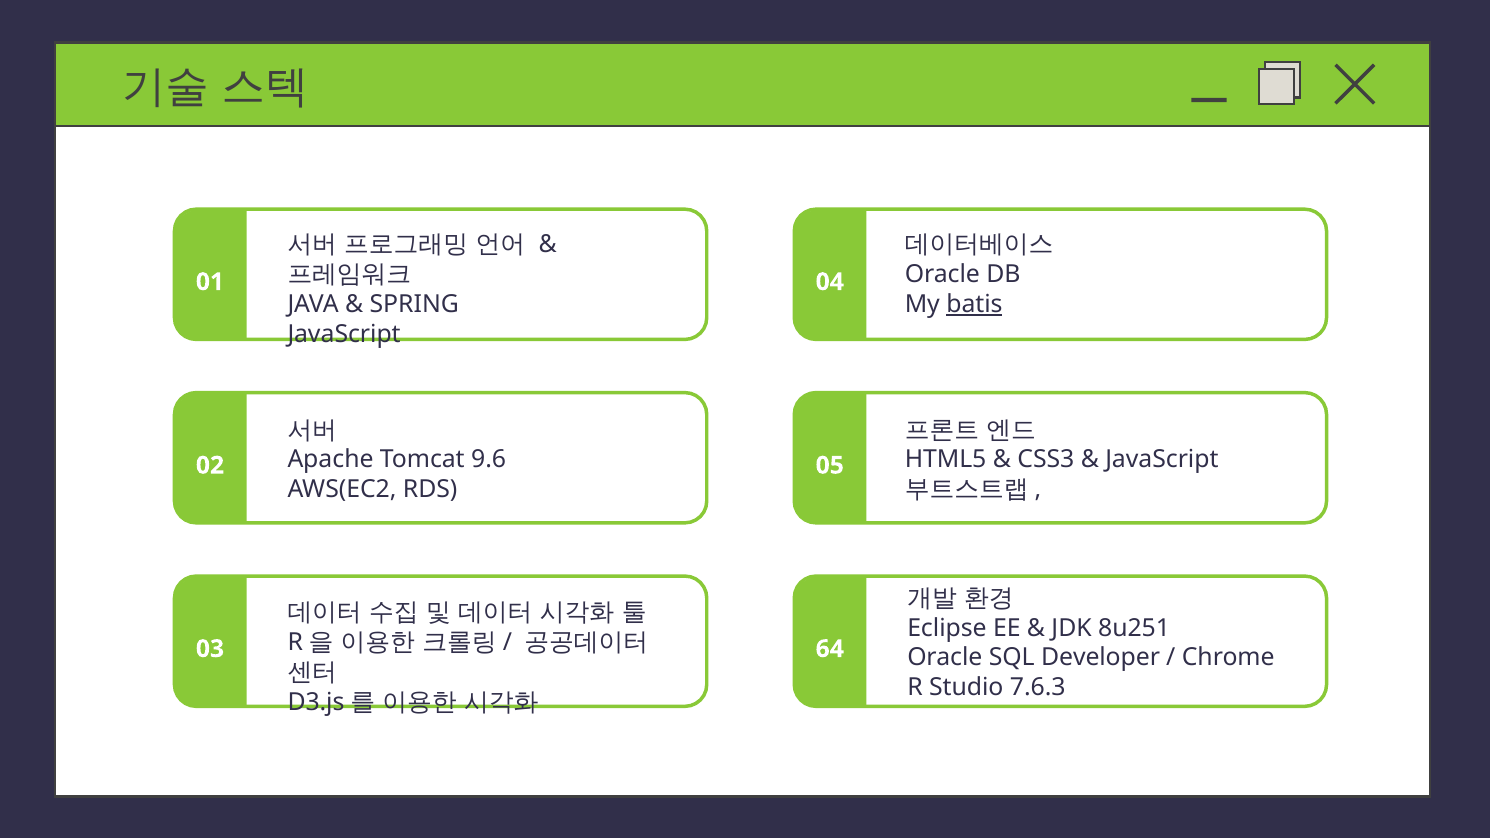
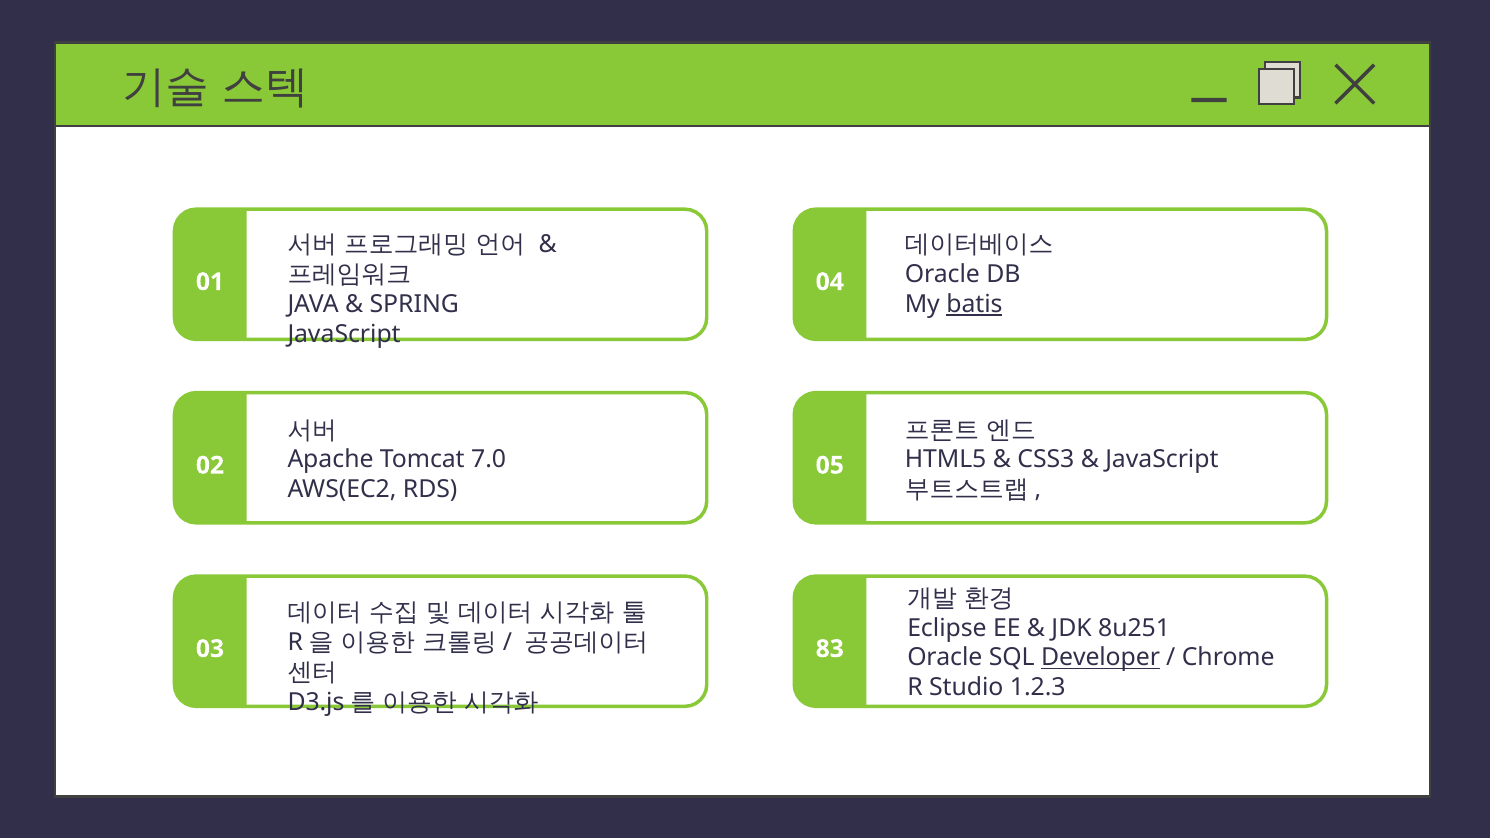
9.6: 9.6 -> 7.0
64: 64 -> 83
Developer underline: none -> present
7.6.3: 7.6.3 -> 1.2.3
